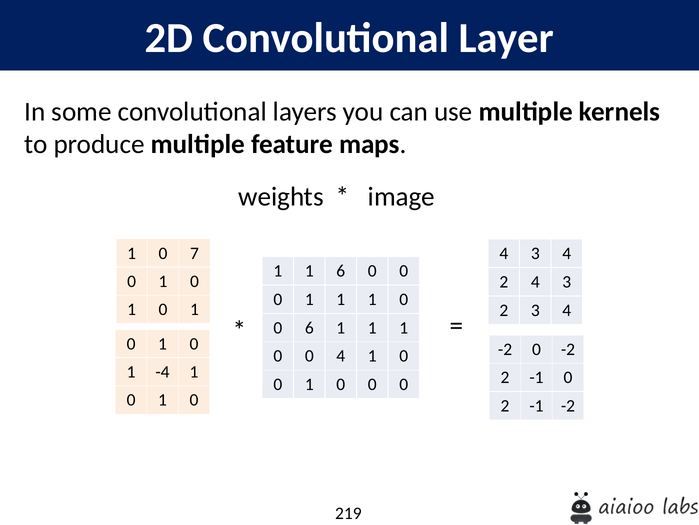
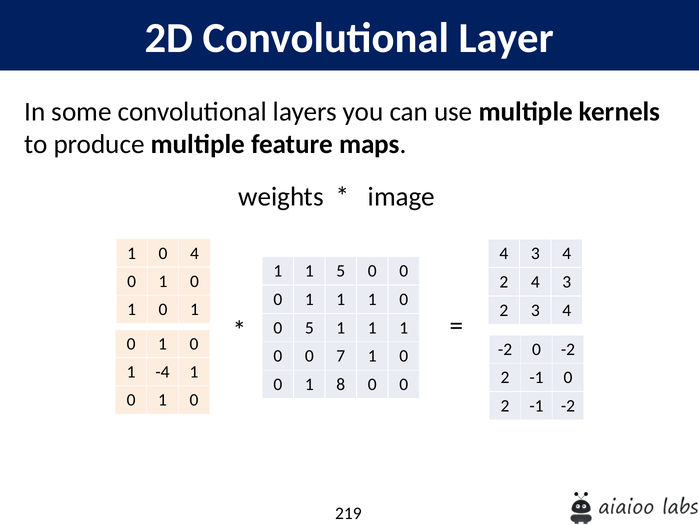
0 7: 7 -> 4
1 6: 6 -> 5
0 6: 6 -> 5
0 4: 4 -> 7
0 at (341, 384): 0 -> 8
